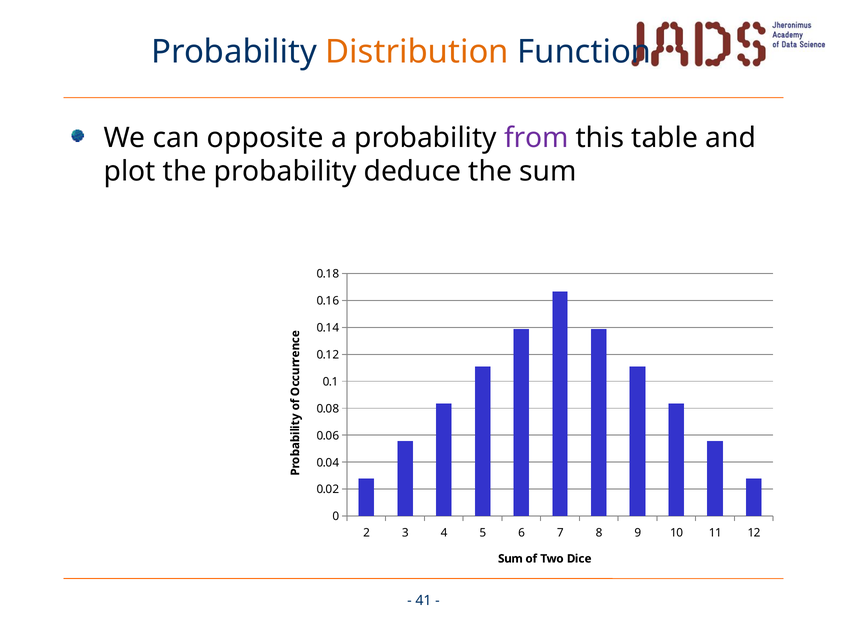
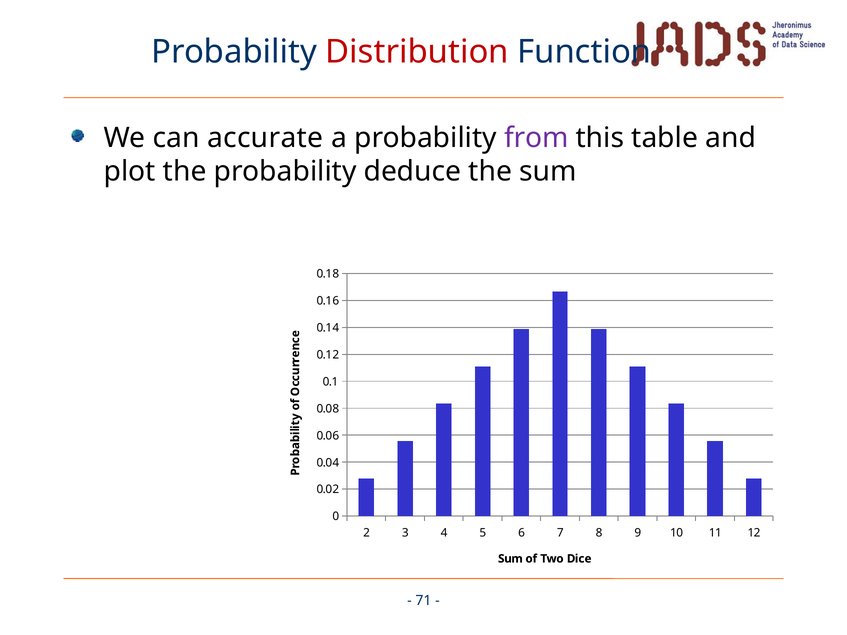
Distribution colour: orange -> red
opposite: opposite -> accurate
41: 41 -> 71
